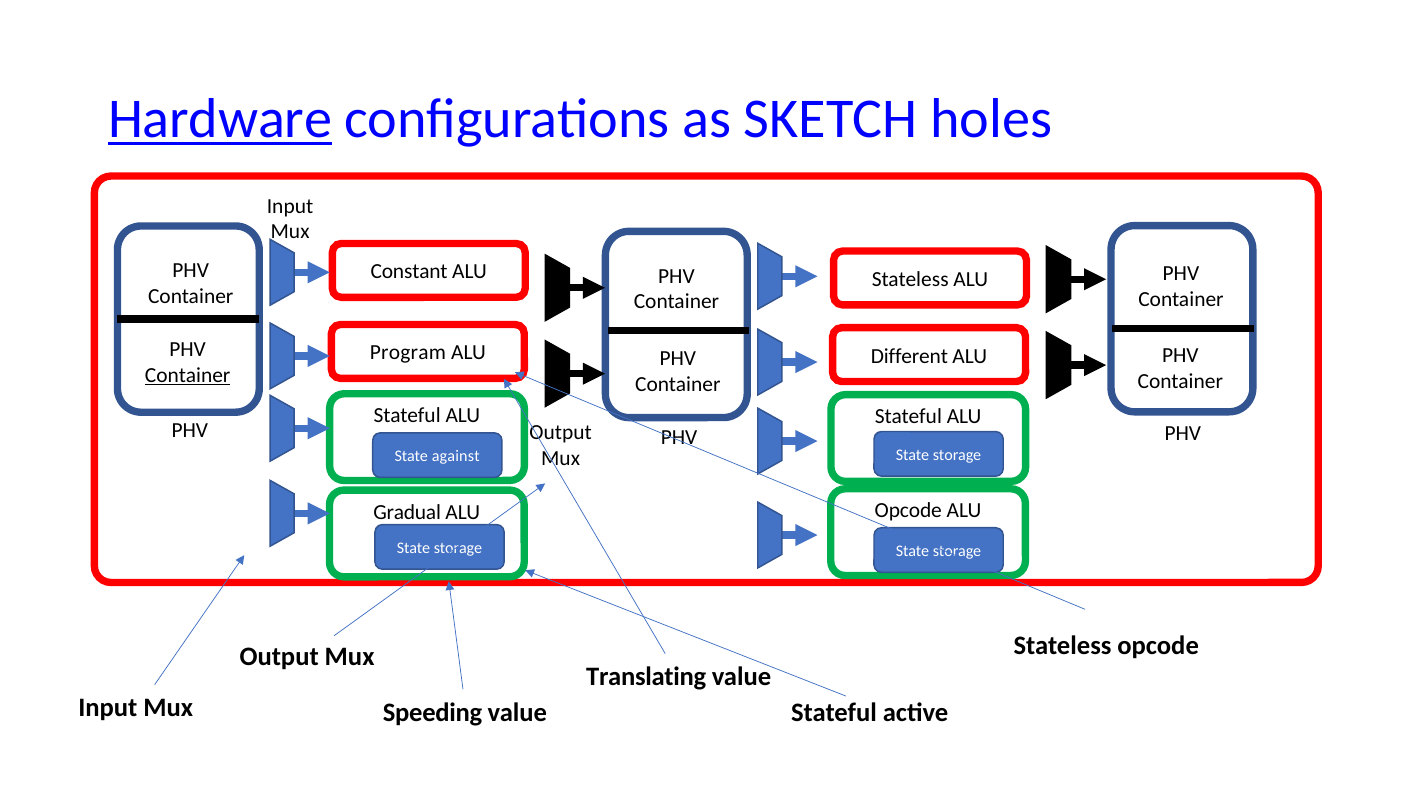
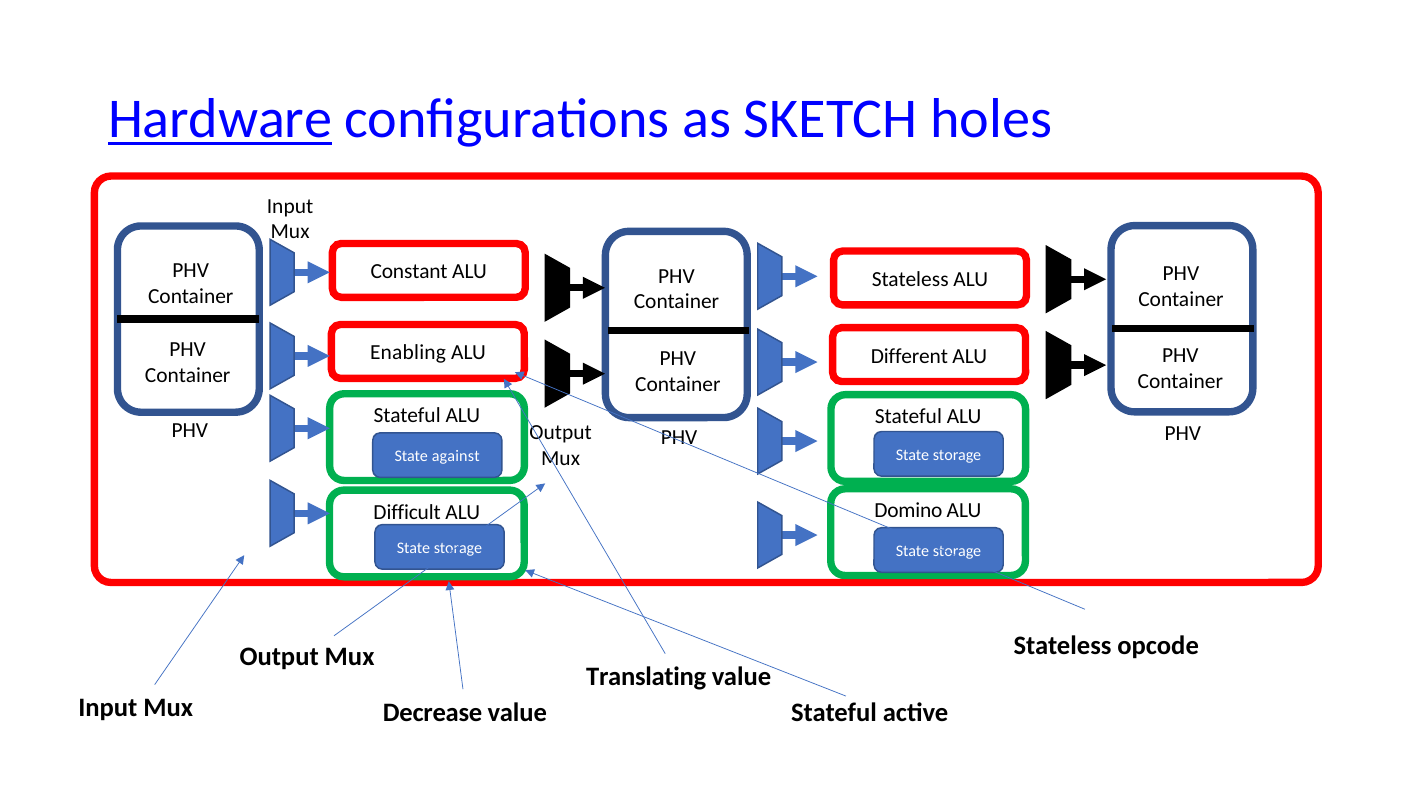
Program: Program -> Enabling
Container at (188, 376) underline: present -> none
Opcode at (908, 511): Opcode -> Domino
Gradual: Gradual -> Difficult
Speeding: Speeding -> Decrease
